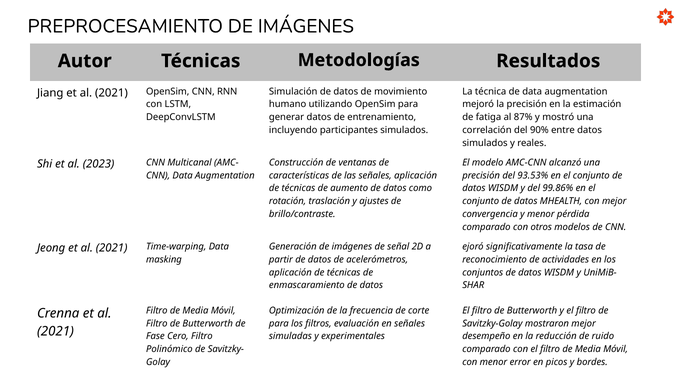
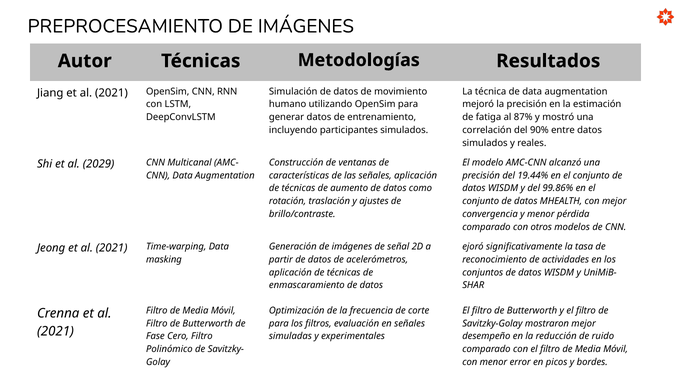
2023: 2023 -> 2029
93.53%: 93.53% -> 19.44%
